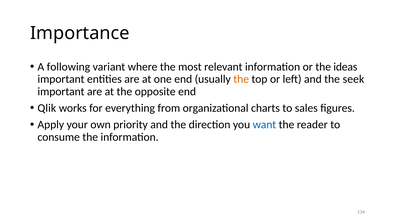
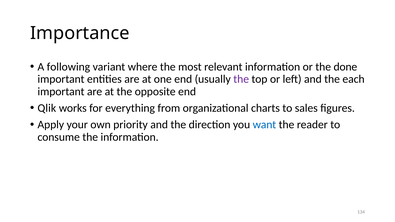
ideas: ideas -> done
the at (241, 79) colour: orange -> purple
seek: seek -> each
